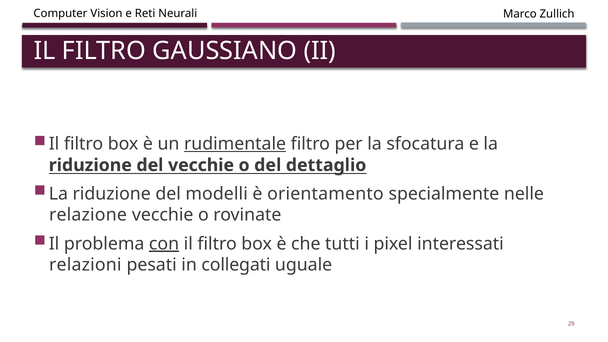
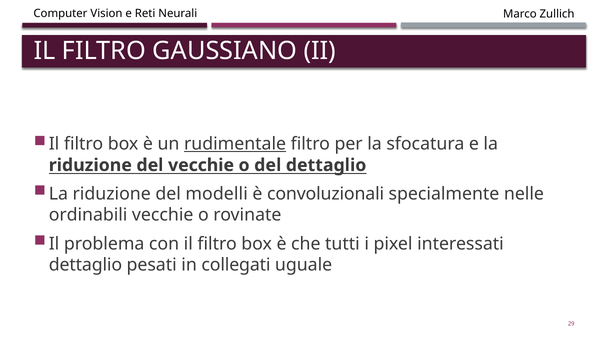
orientamento: orientamento -> convoluzionali
relazione: relazione -> ordinabili
con underline: present -> none
relazioni at (85, 265): relazioni -> dettaglio
